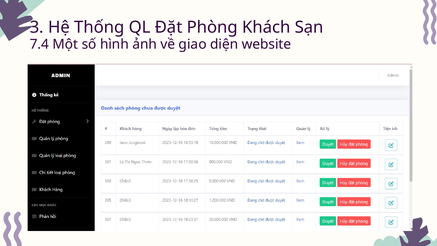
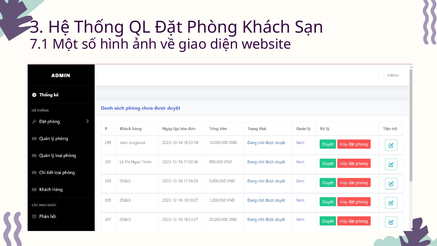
7.4: 7.4 -> 7.1
